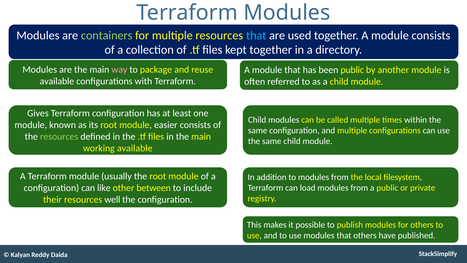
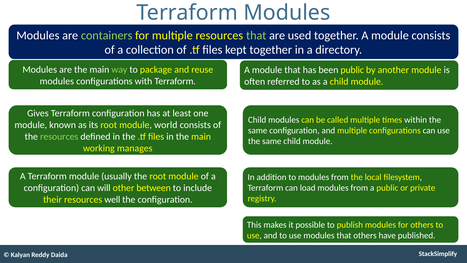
that at (256, 35) colour: light blue -> light green
way colour: pink -> light green
available at (57, 81): available -> modules
easier: easier -> world
working available: available -> manages
like: like -> will
